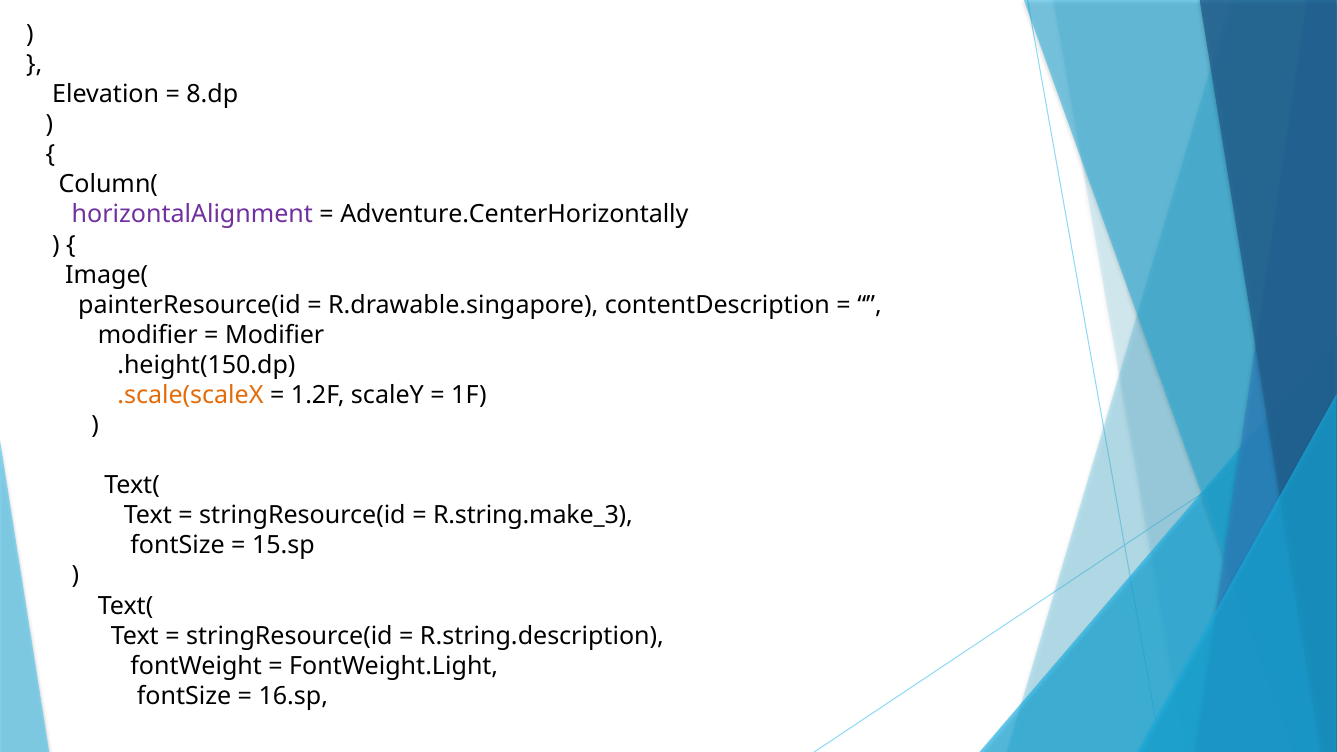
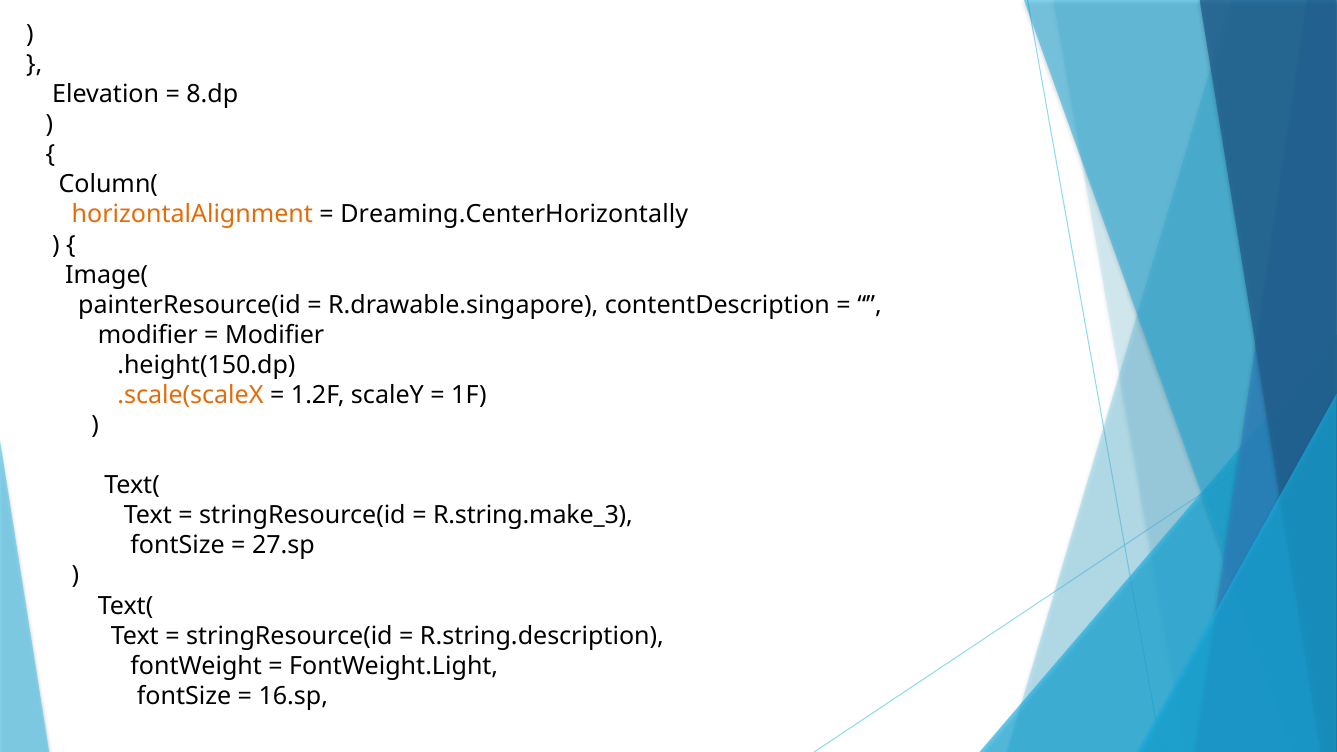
horizontalAlignment colour: purple -> orange
Adventure.CenterHorizontally: Adventure.CenterHorizontally -> Dreaming.CenterHorizontally
15.sp: 15.sp -> 27.sp
